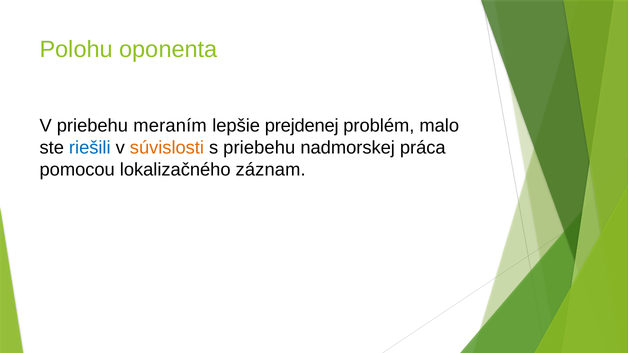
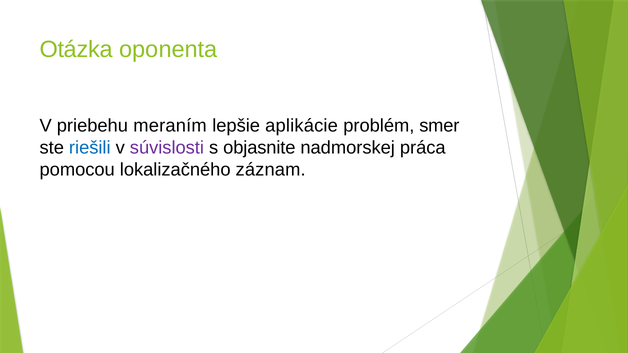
Polohu: Polohu -> Otázka
prejdenej: prejdenej -> aplikácie
malo: malo -> smer
súvislosti colour: orange -> purple
s priebehu: priebehu -> objasnite
